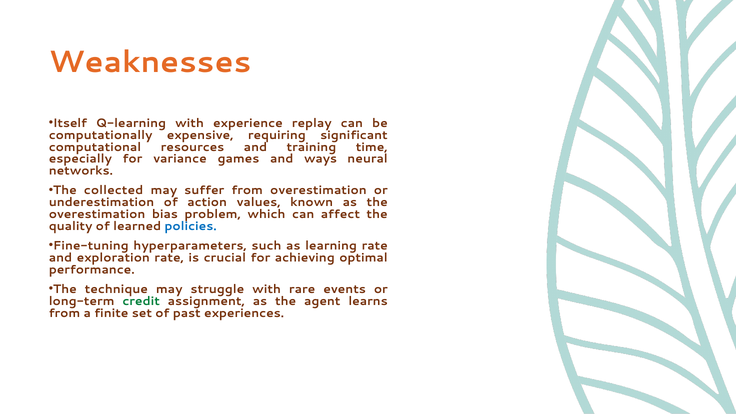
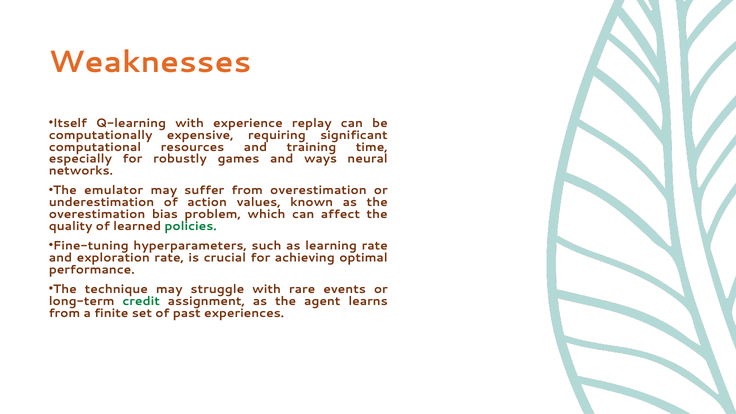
variance: variance -> robustly
collected: collected -> emulator
policies colour: blue -> green
